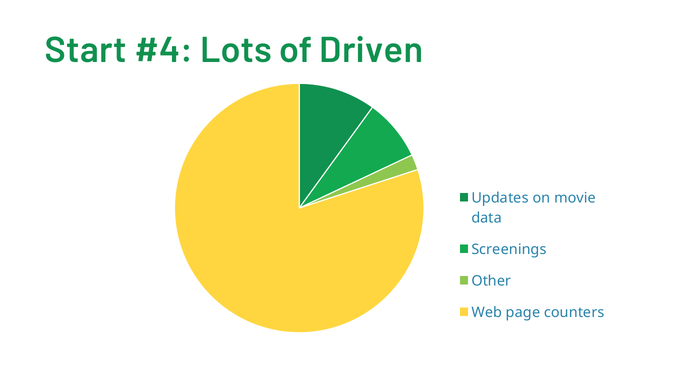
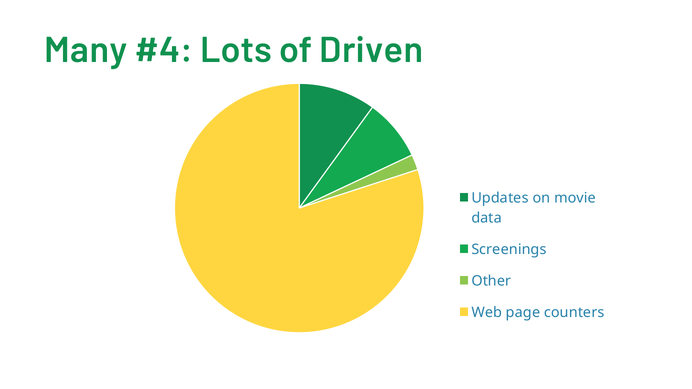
Start: Start -> Many
